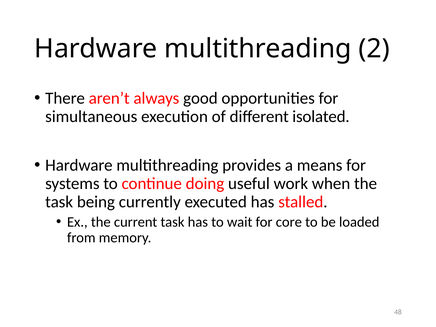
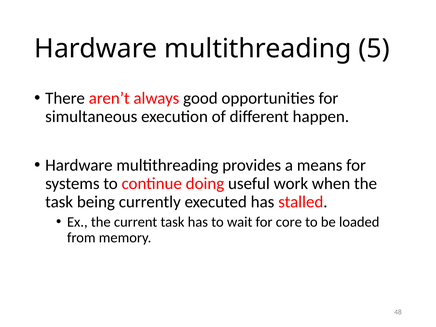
2: 2 -> 5
isolated: isolated -> happen
